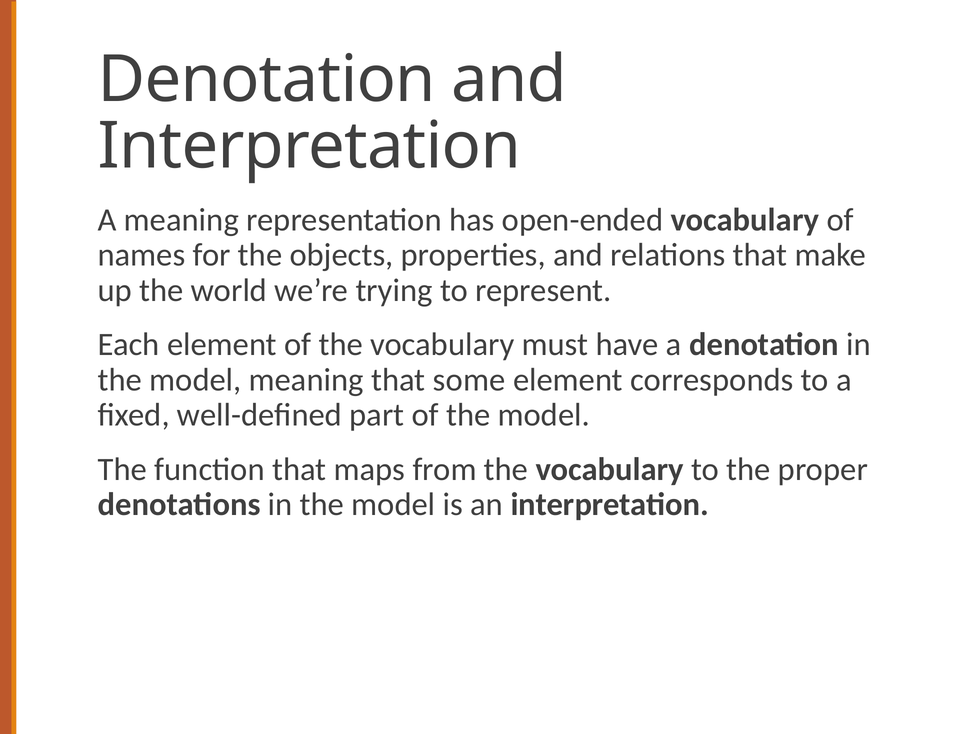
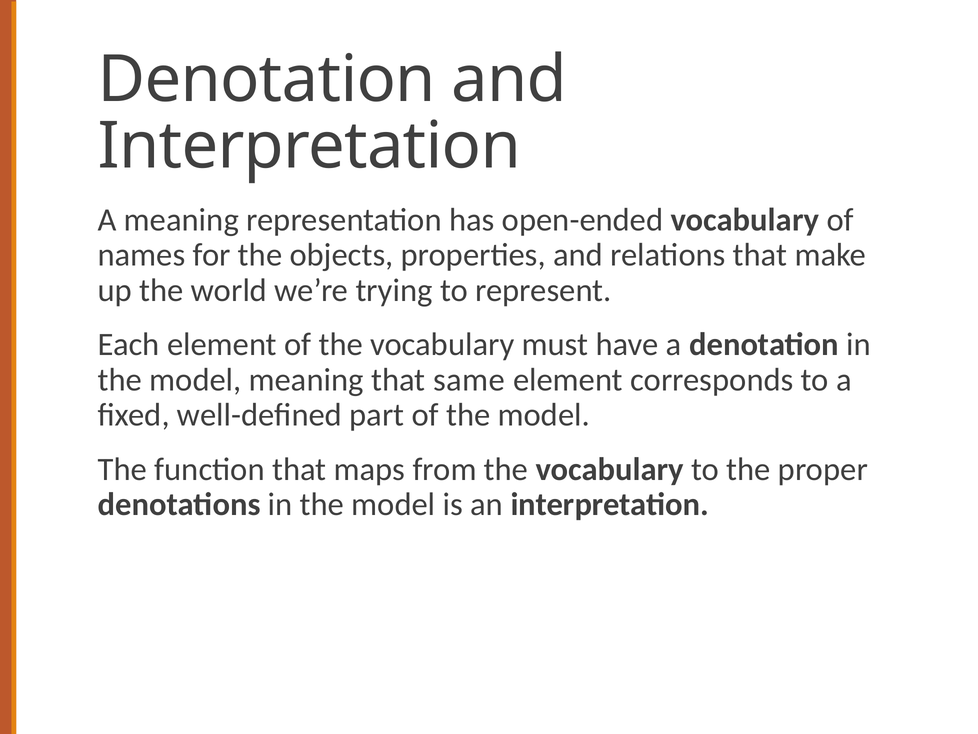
some: some -> same
